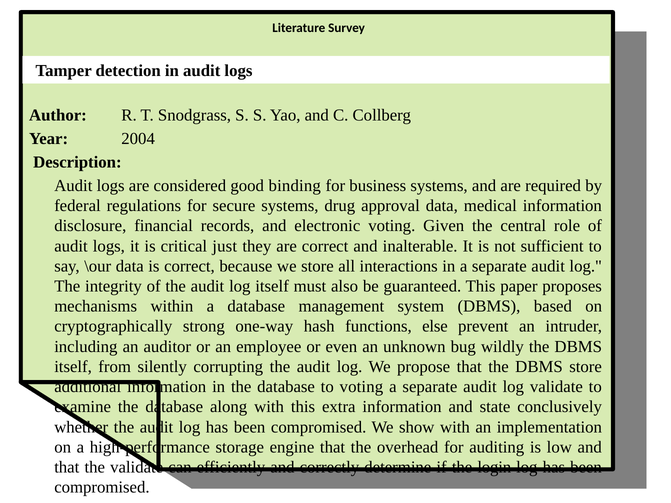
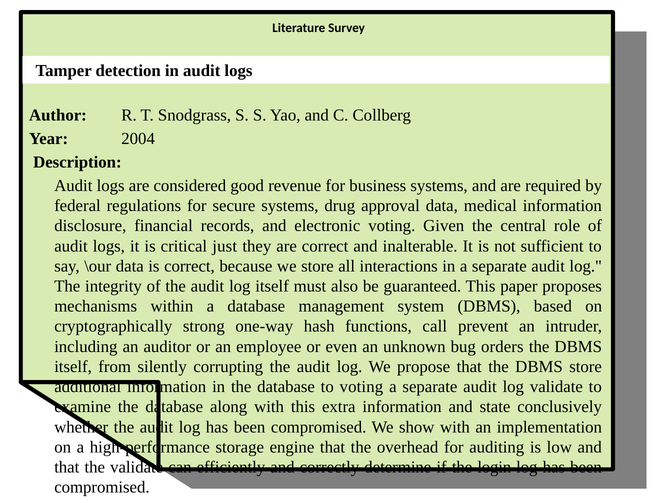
binding: binding -> revenue
else: else -> call
wildly: wildly -> orders
